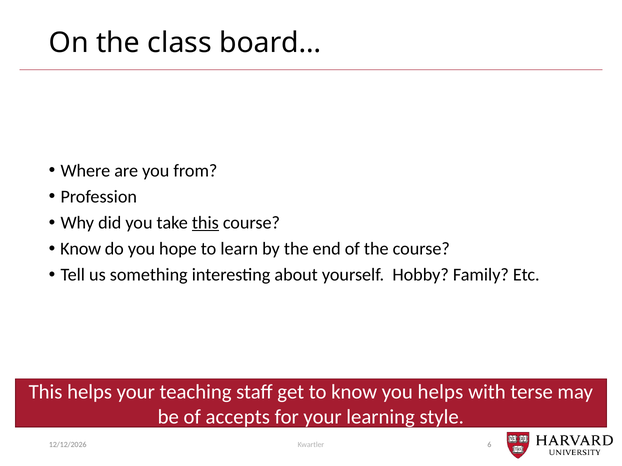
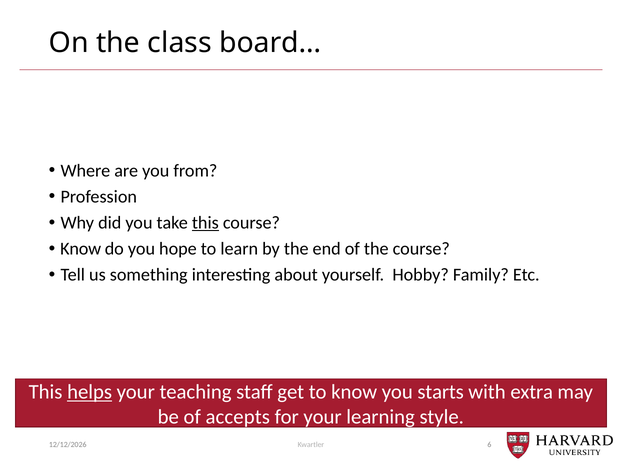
helps at (90, 392) underline: none -> present
you helps: helps -> starts
terse: terse -> extra
